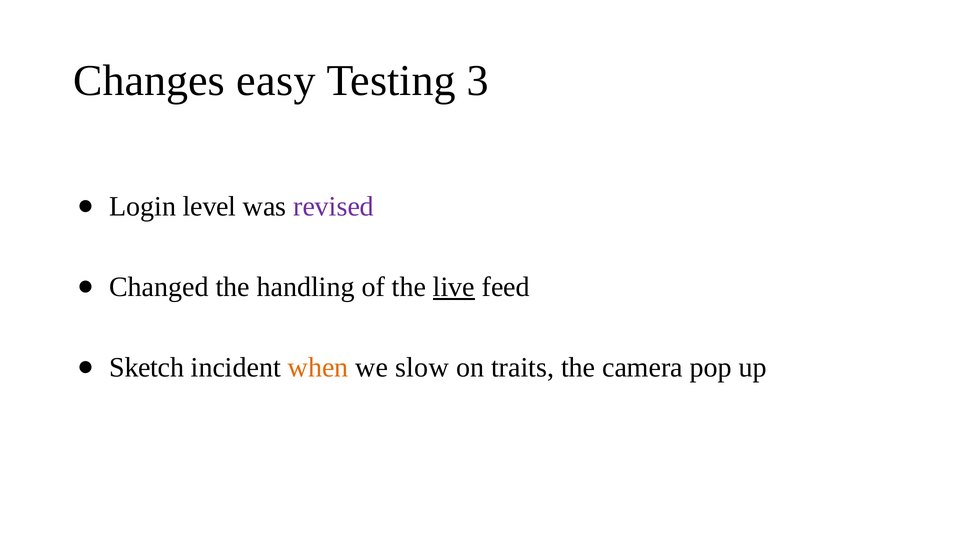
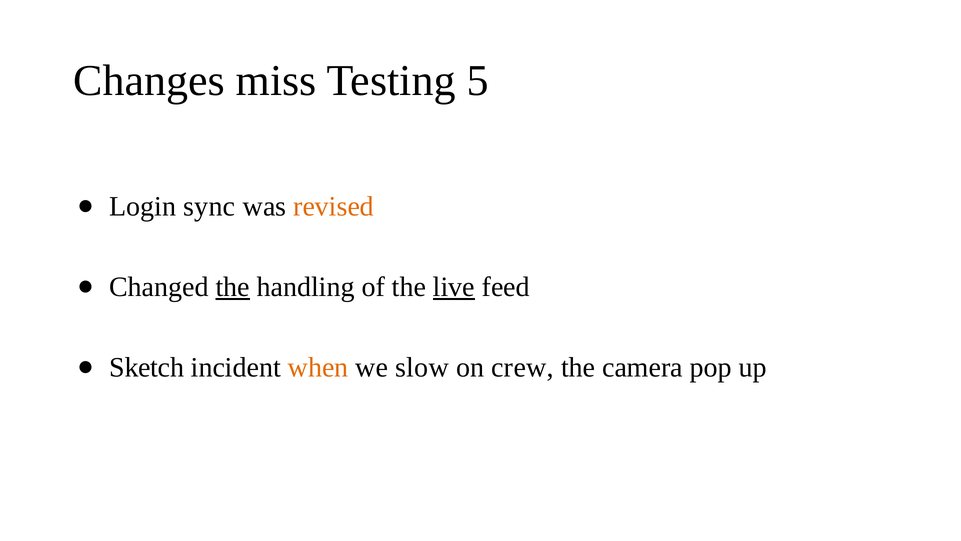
easy: easy -> miss
3: 3 -> 5
level: level -> sync
revised colour: purple -> orange
the at (233, 287) underline: none -> present
traits: traits -> crew
